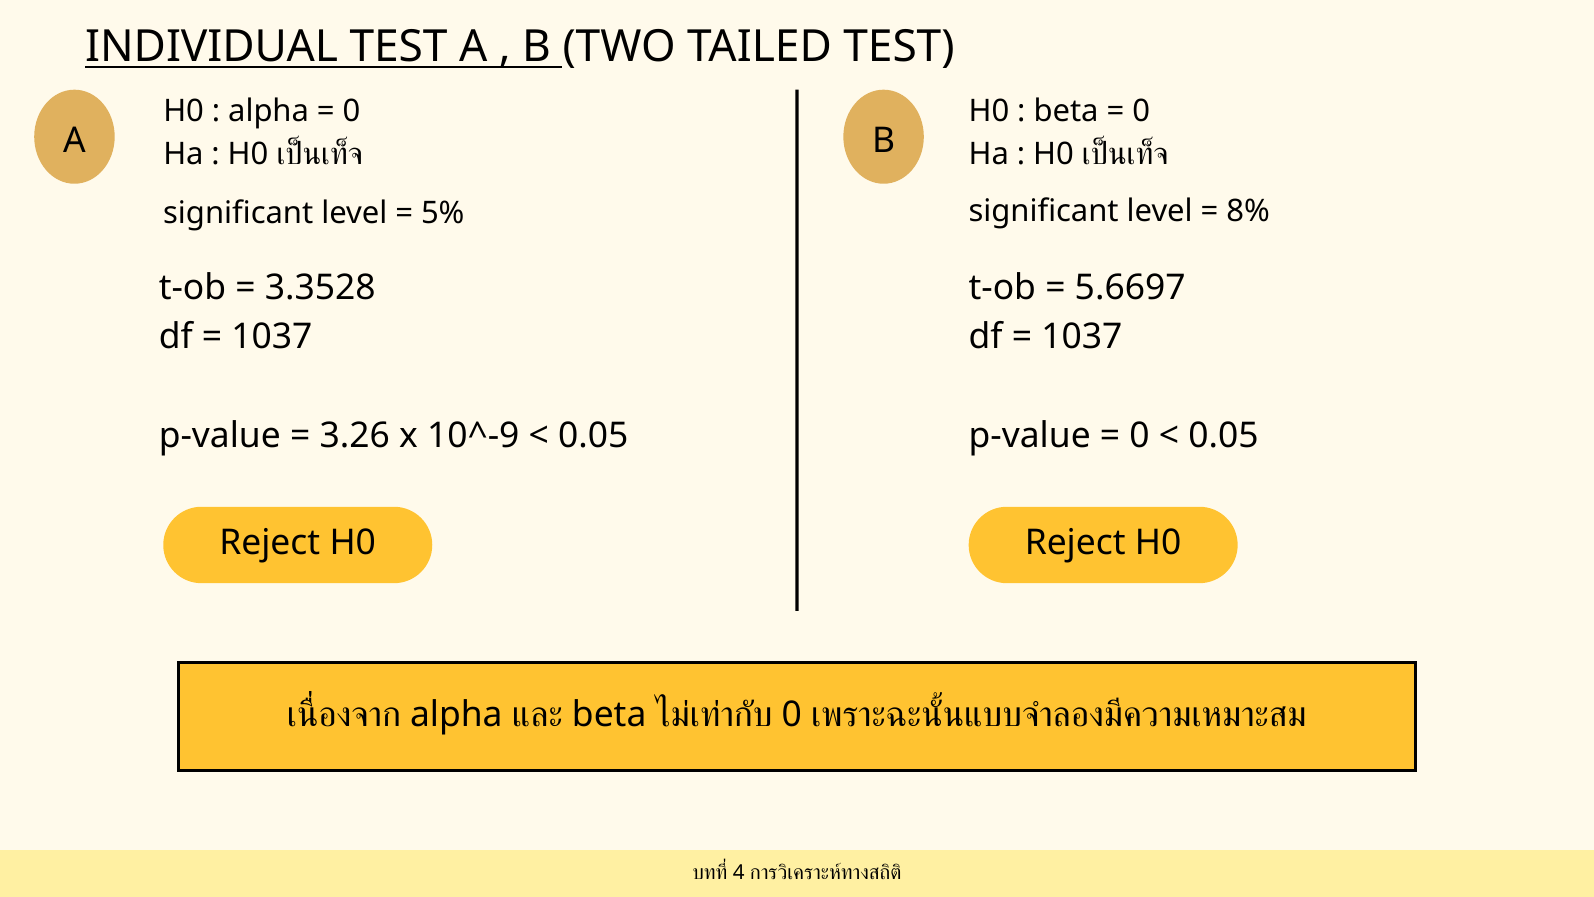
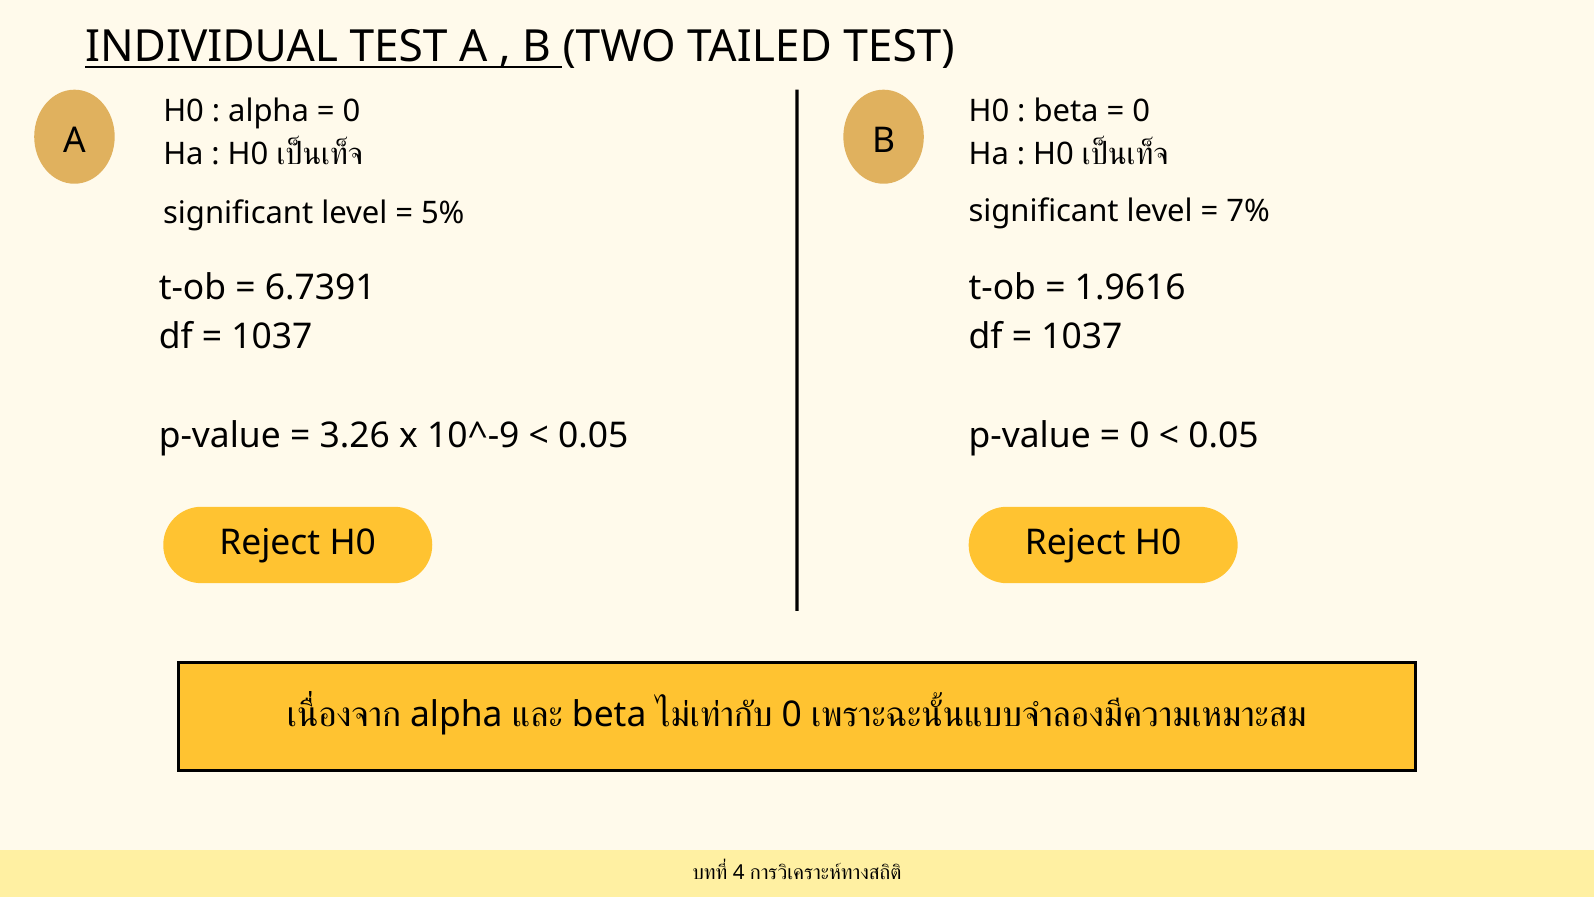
8%: 8% -> 7%
3.3528: 3.3528 -> 6.7391
5.6697: 5.6697 -> 1.9616
